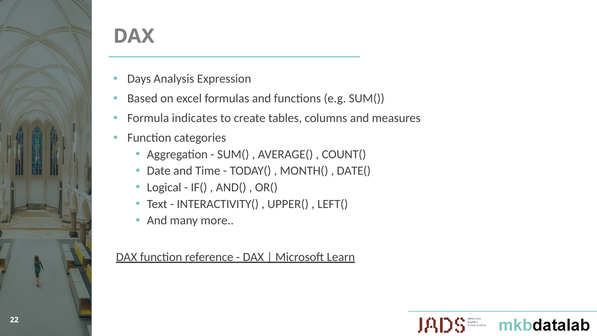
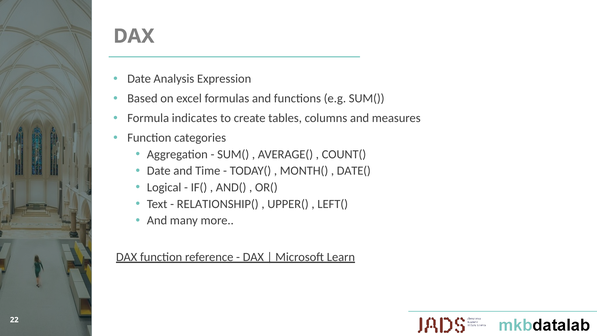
Days at (139, 79): Days -> Date
INTERACTIVITY(: INTERACTIVITY( -> RELATIONSHIP(
